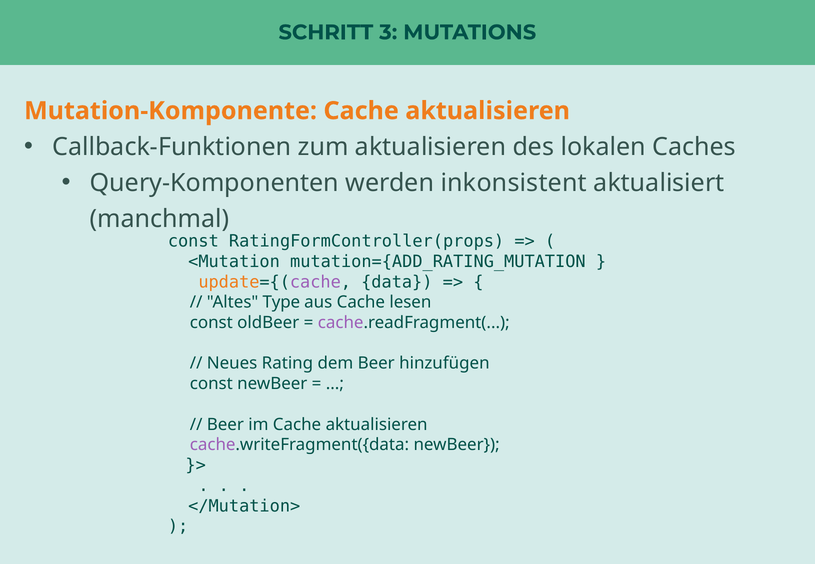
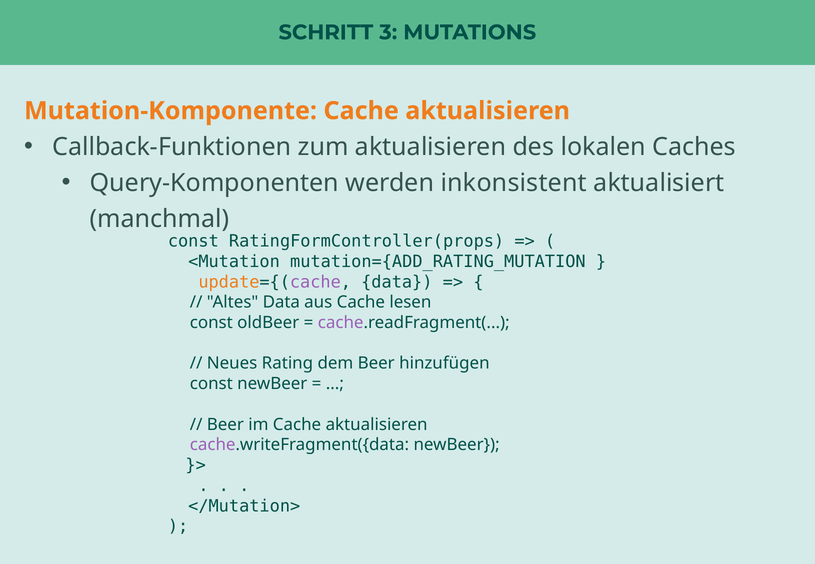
Altes Type: Type -> Data
